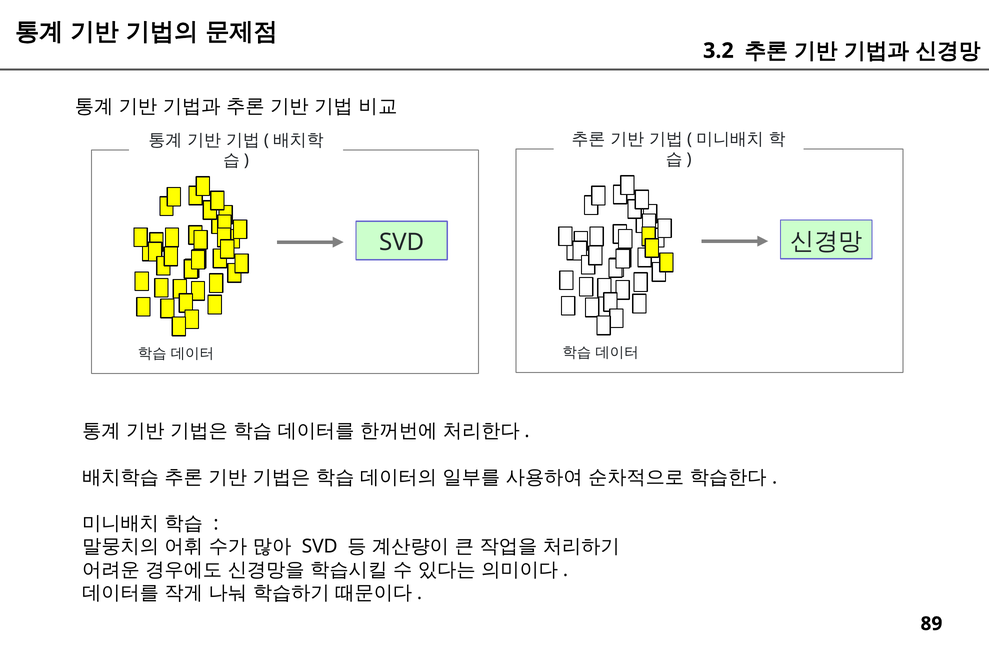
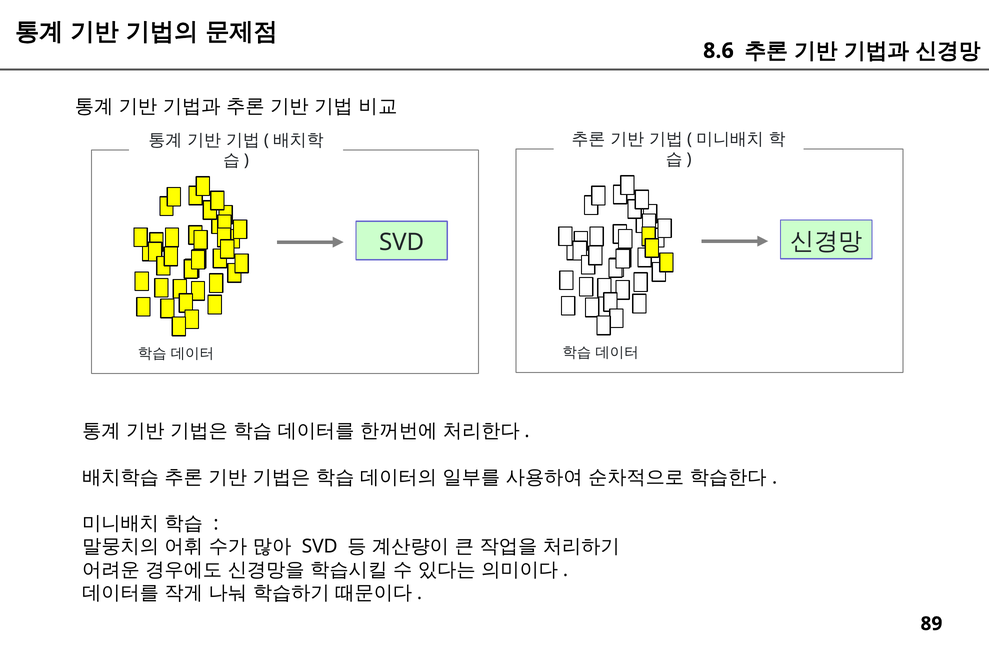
3.2: 3.2 -> 8.6
